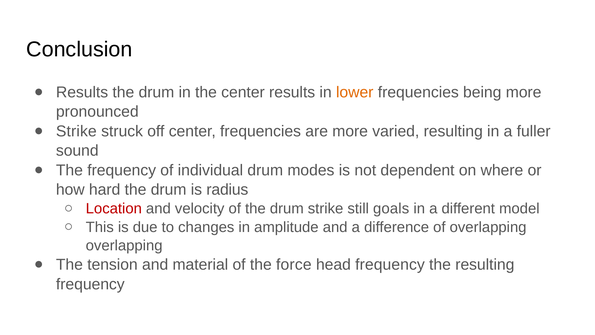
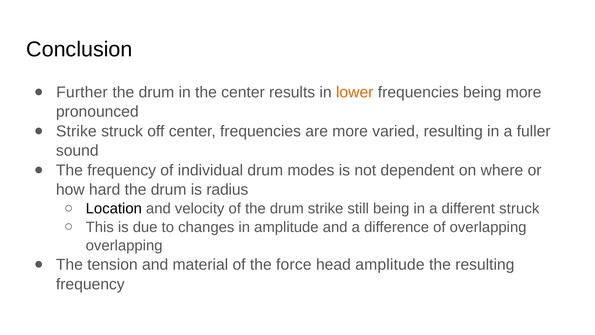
Results at (82, 92): Results -> Further
Location colour: red -> black
still goals: goals -> being
different model: model -> struck
head frequency: frequency -> amplitude
